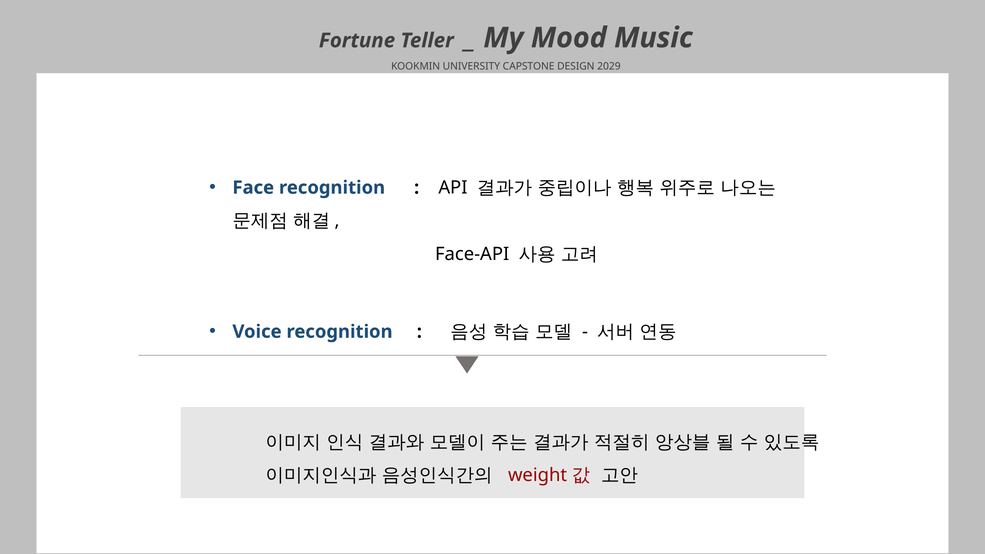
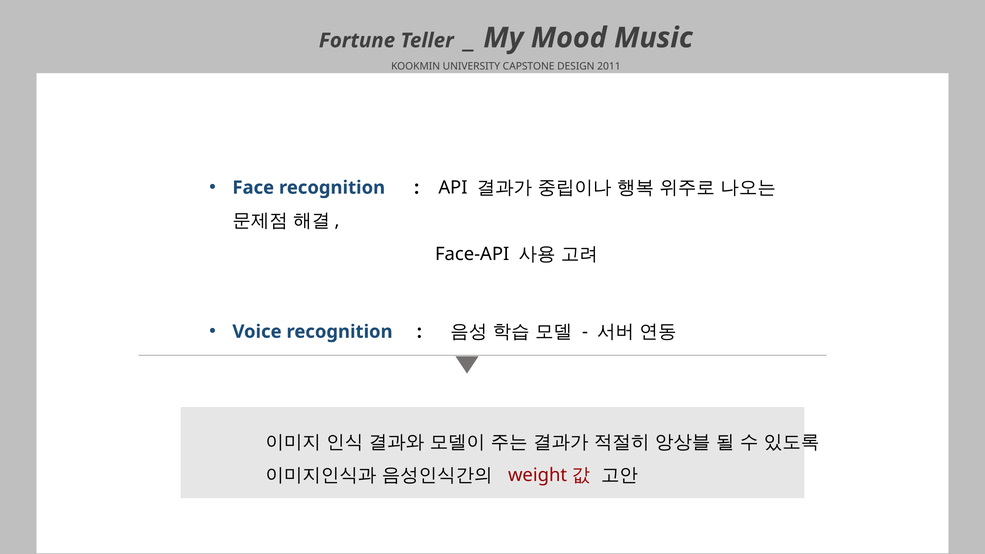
2029: 2029 -> 2011
